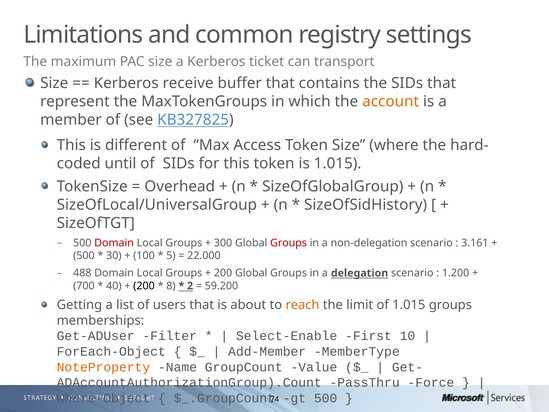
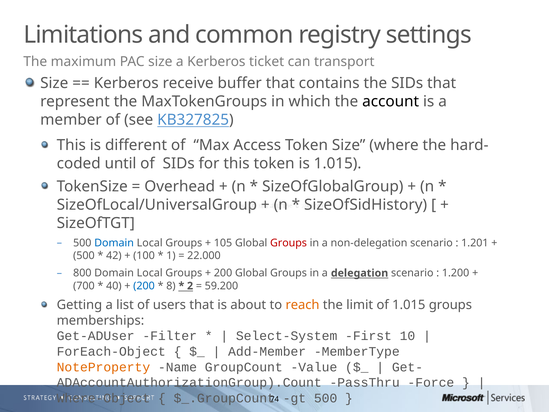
account colour: orange -> black
Domain at (114, 243) colour: red -> blue
300: 300 -> 105
3.161: 3.161 -> 1.201
30: 30 -> 42
5: 5 -> 1
488: 488 -> 800
200 at (144, 286) colour: black -> blue
Select-Enable: Select-Enable -> Select-System
